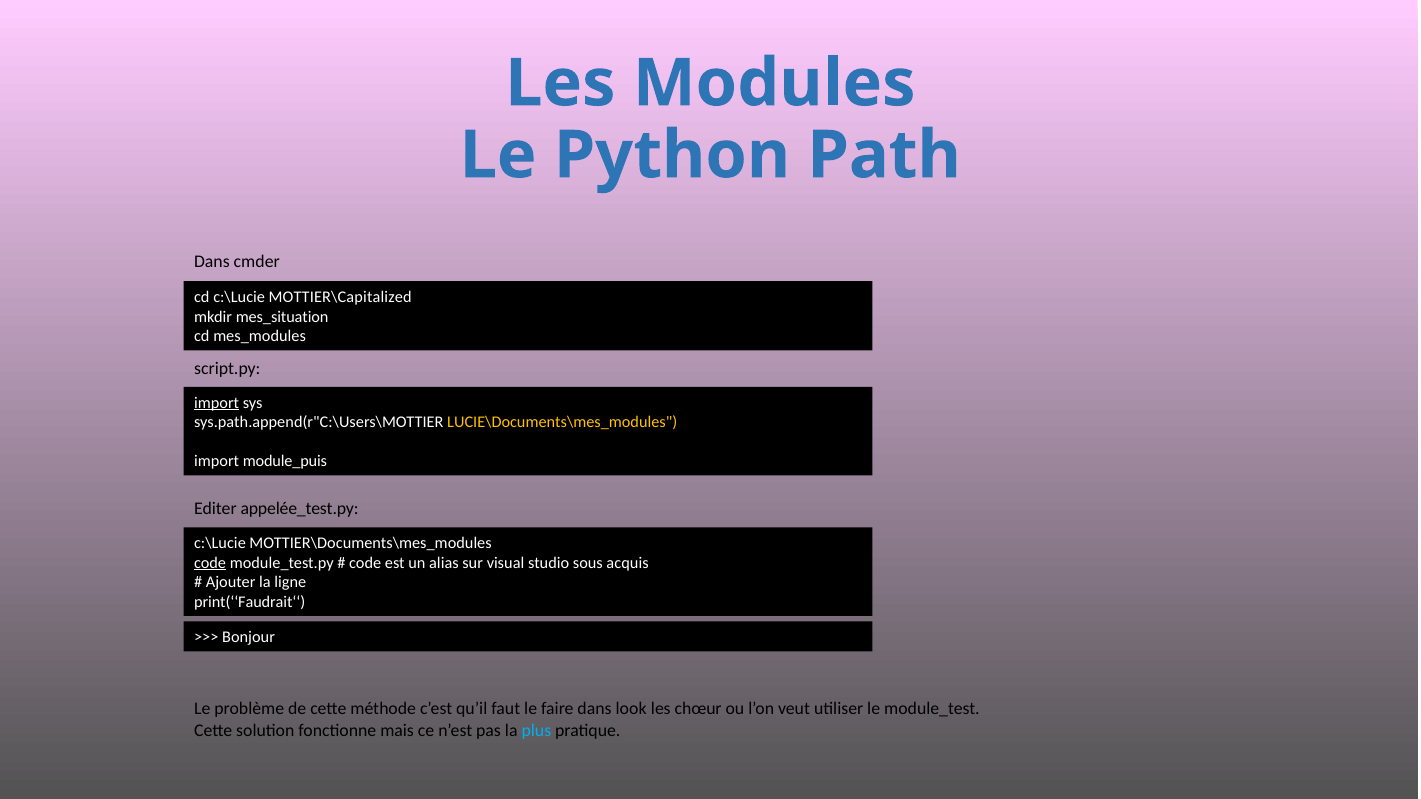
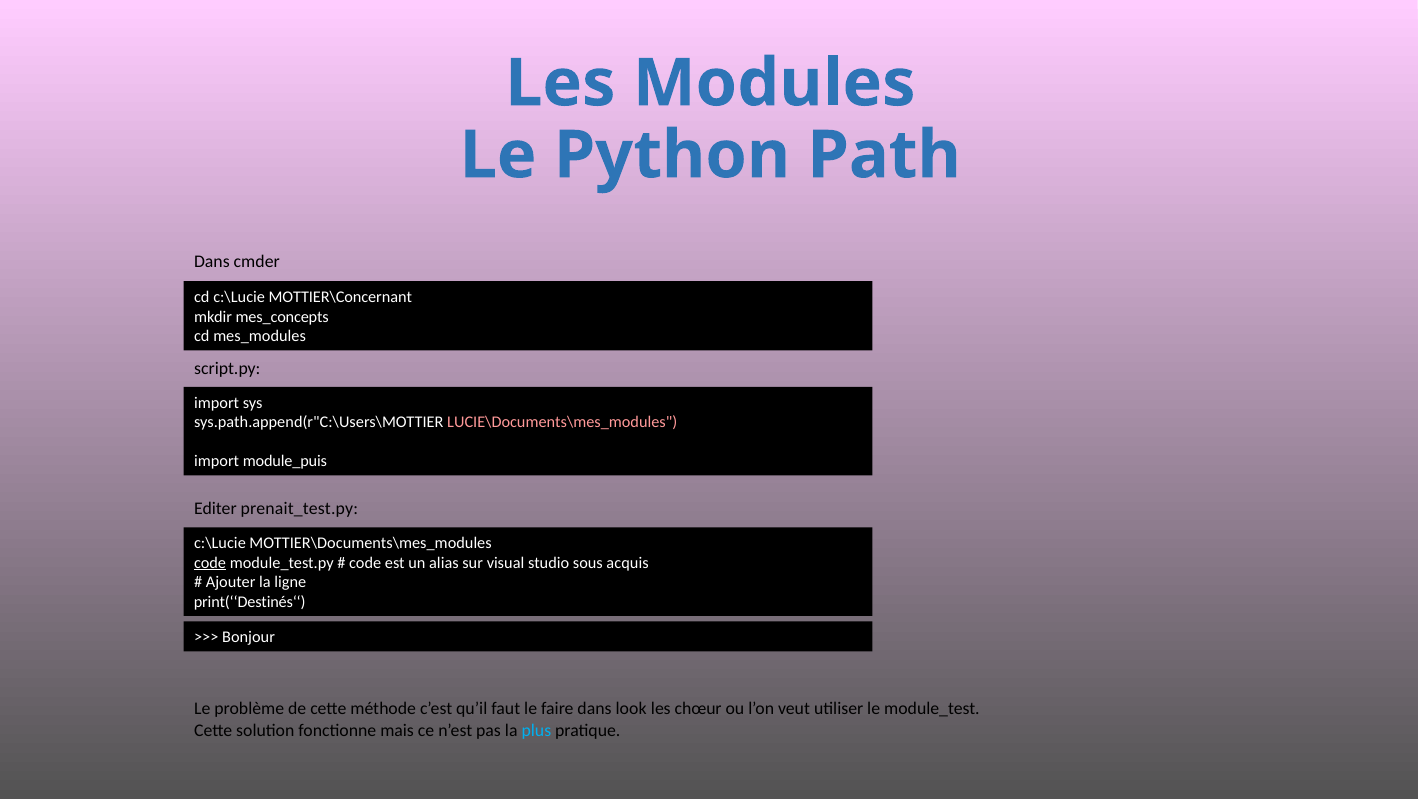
MOTTIER\Capitalized: MOTTIER\Capitalized -> MOTTIER\Concernant
mes_situation: mes_situation -> mes_concepts
import at (217, 403) underline: present -> none
LUCIE\Documents\mes_modules colour: yellow -> pink
appelée_test.py: appelée_test.py -> prenait_test.py
print(‘‘Faudrait‘‘: print(‘‘Faudrait‘‘ -> print(‘‘Destinés‘‘
